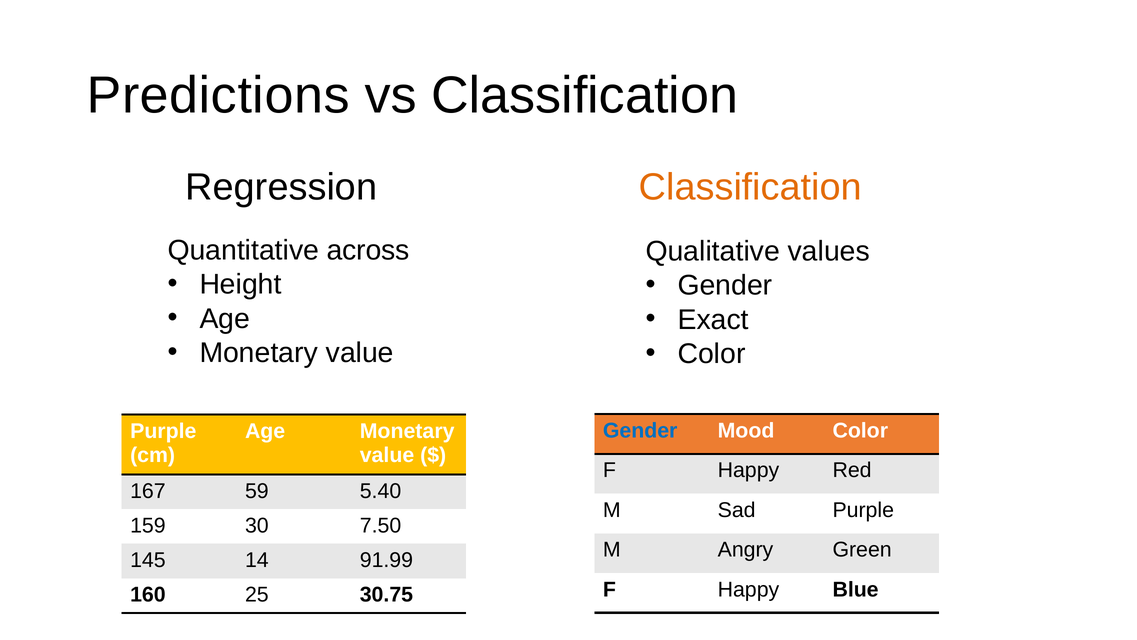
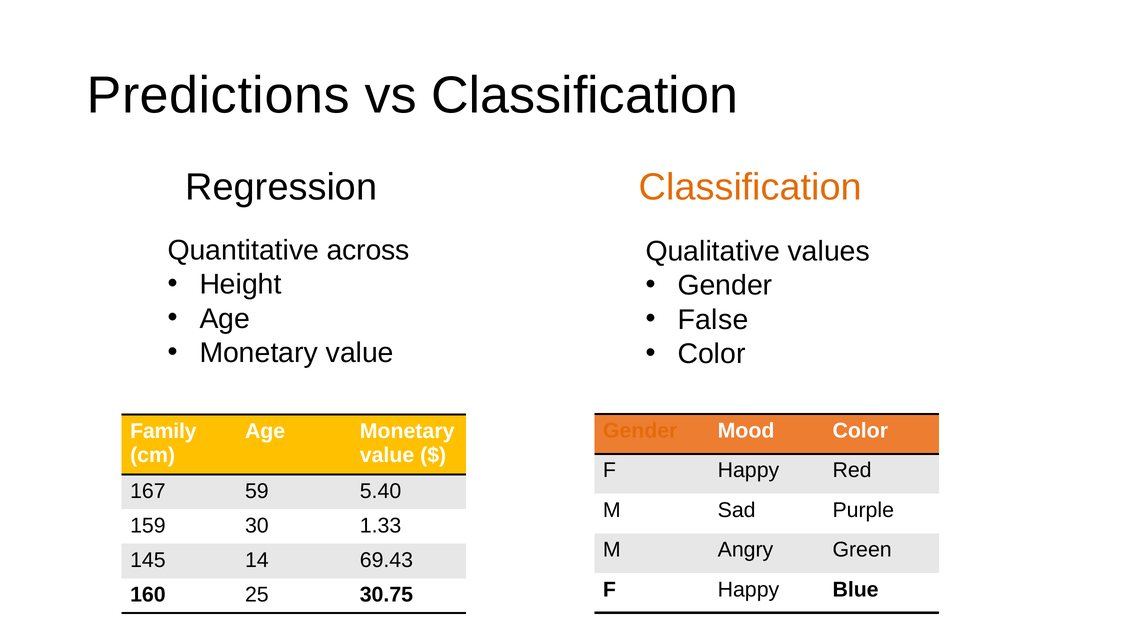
Exact: Exact -> False
Gender at (640, 430) colour: blue -> orange
Purple at (163, 431): Purple -> Family
7.50: 7.50 -> 1.33
91.99: 91.99 -> 69.43
